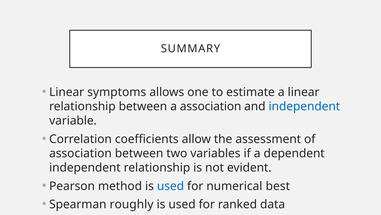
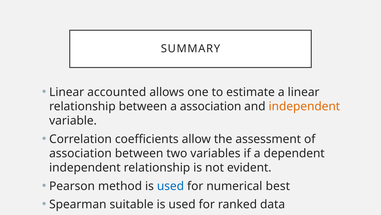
symptoms: symptoms -> accounted
independent at (304, 106) colour: blue -> orange
roughly: roughly -> suitable
